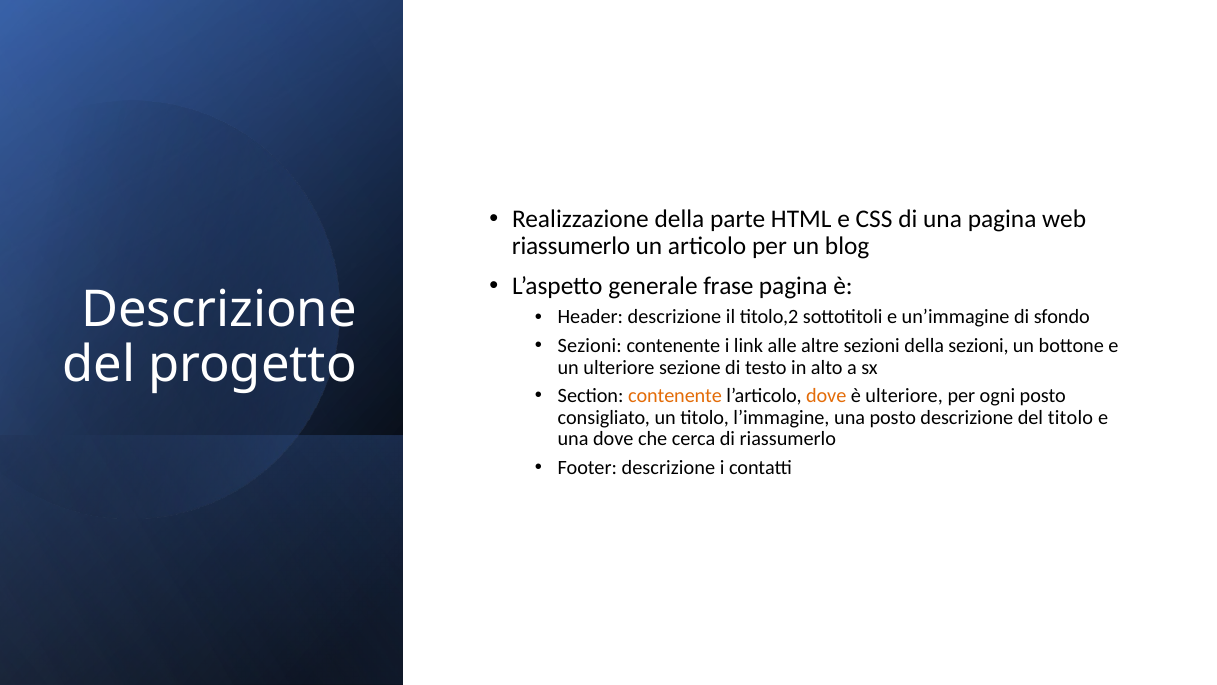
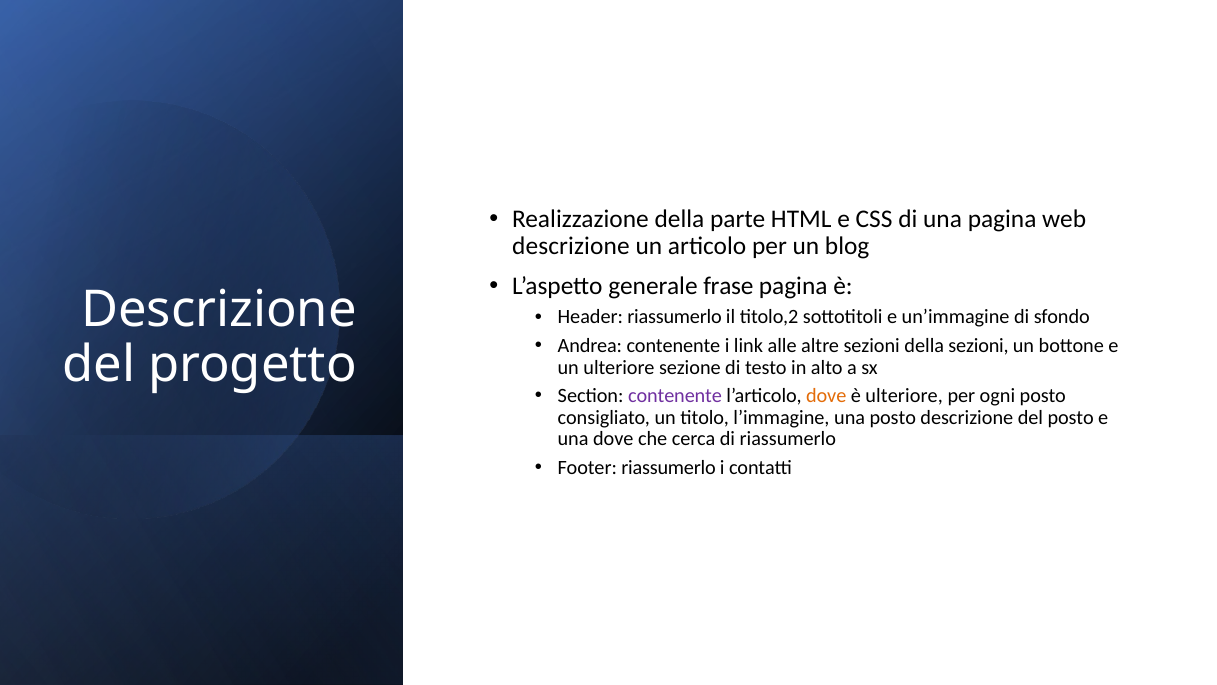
riassumerlo at (571, 246): riassumerlo -> descrizione
Header descrizione: descrizione -> riassumerlo
Sezioni at (590, 345): Sezioni -> Andrea
contenente at (675, 395) colour: orange -> purple
del titolo: titolo -> posto
Footer descrizione: descrizione -> riassumerlo
